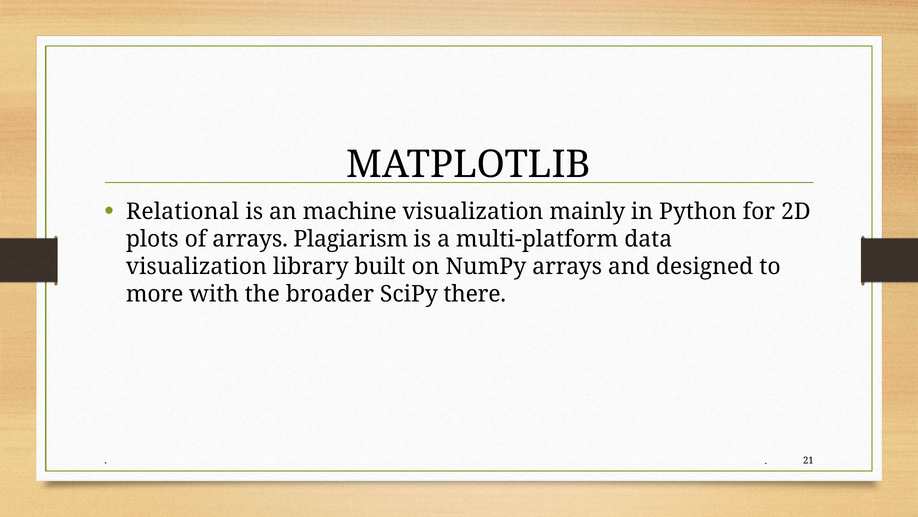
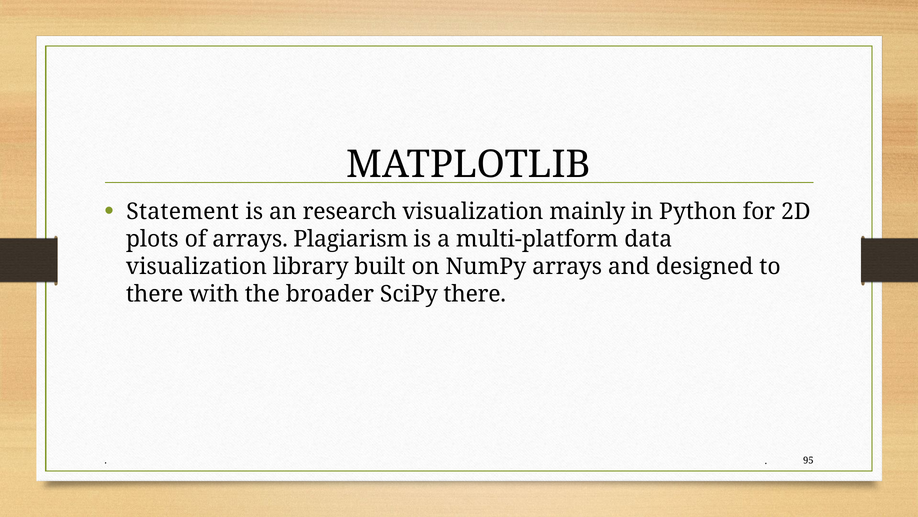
Relational: Relational -> Statement
machine: machine -> research
more at (155, 294): more -> there
21: 21 -> 95
